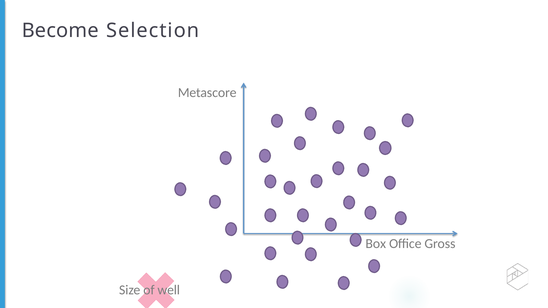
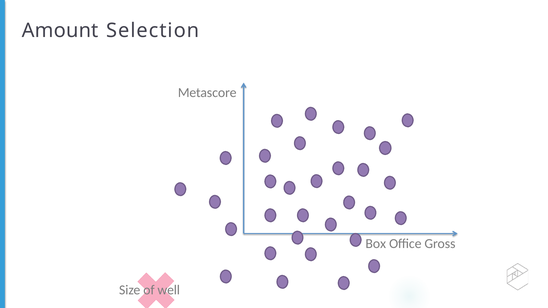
Become: Become -> Amount
